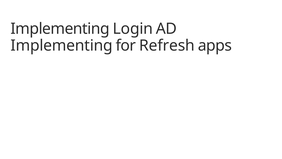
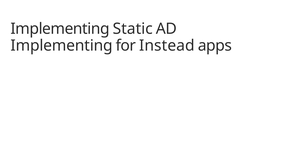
Login: Login -> Static
Refresh: Refresh -> Instead
